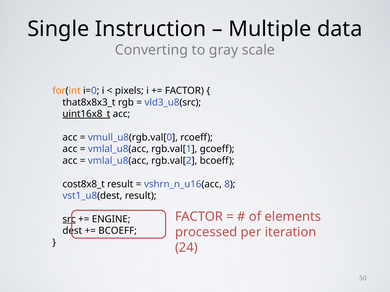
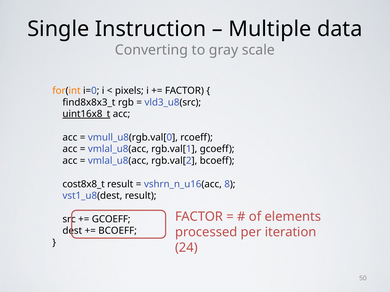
that8x8x3_t: that8x8x3_t -> find8x8x3_t
src underline: present -> none
ENGINE at (111, 219): ENGINE -> GCOEFF
